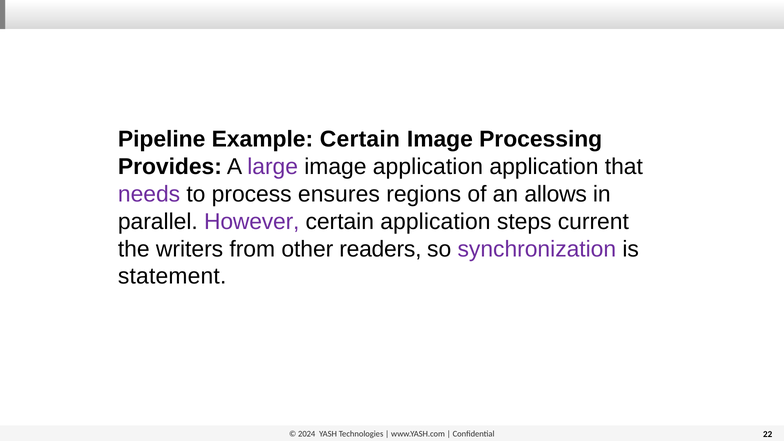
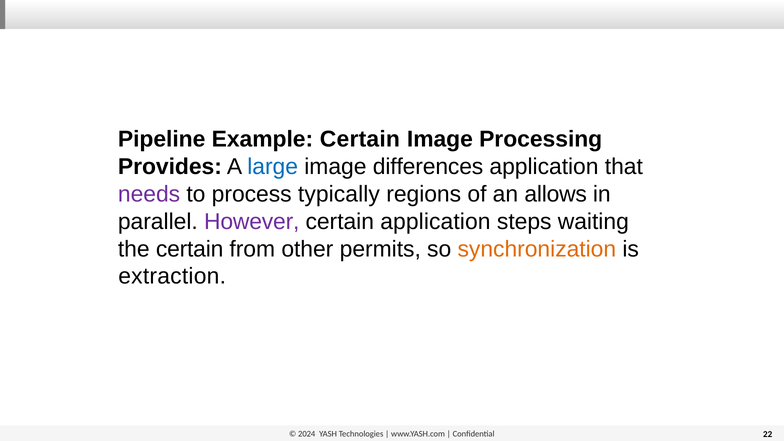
large colour: purple -> blue
image application: application -> differences
ensures: ensures -> typically
current: current -> waiting
the writers: writers -> certain
readers: readers -> permits
synchronization colour: purple -> orange
statement: statement -> extraction
